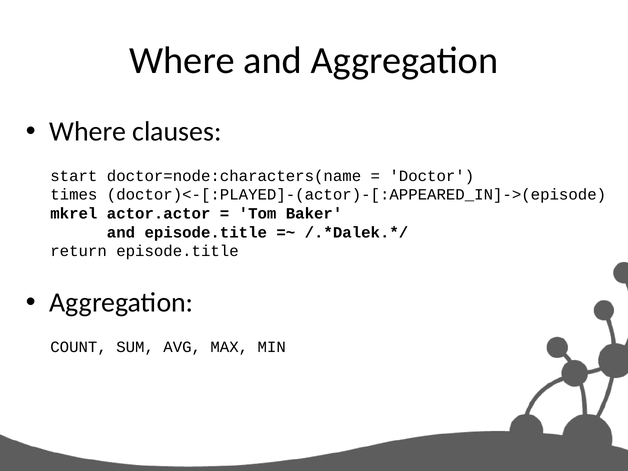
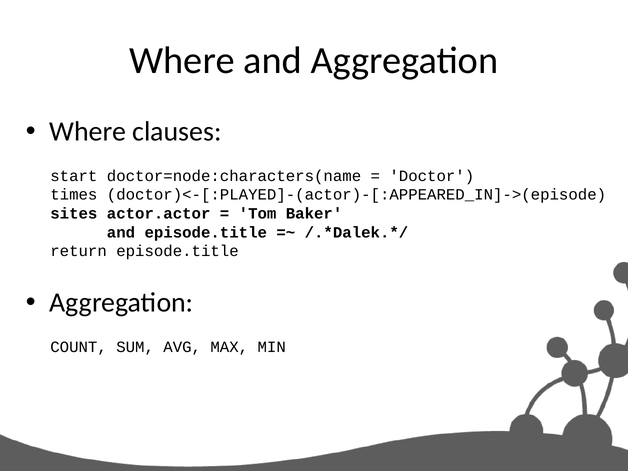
mkrel: mkrel -> sites
